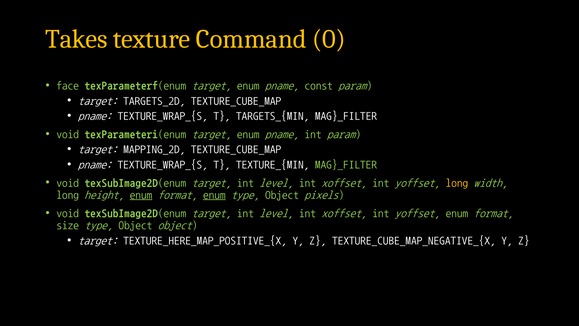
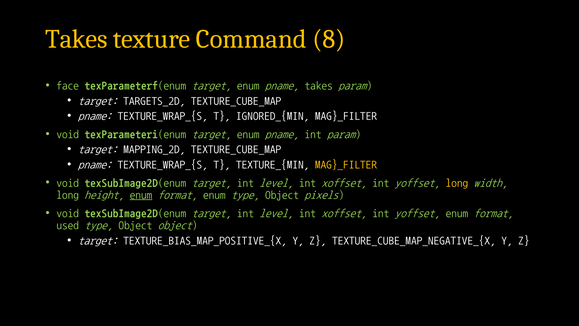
0: 0 -> 8
pname const: const -> takes
TARGETS_{MIN: TARGETS_{MIN -> IGNORED_{MIN
MAG}_FILTER at (346, 164) colour: light green -> yellow
enum at (214, 195) underline: present -> none
size: size -> used
TEXTURE_HERE_MAP_POSITIVE_{X: TEXTURE_HERE_MAP_POSITIVE_{X -> TEXTURE_BIAS_MAP_POSITIVE_{X
